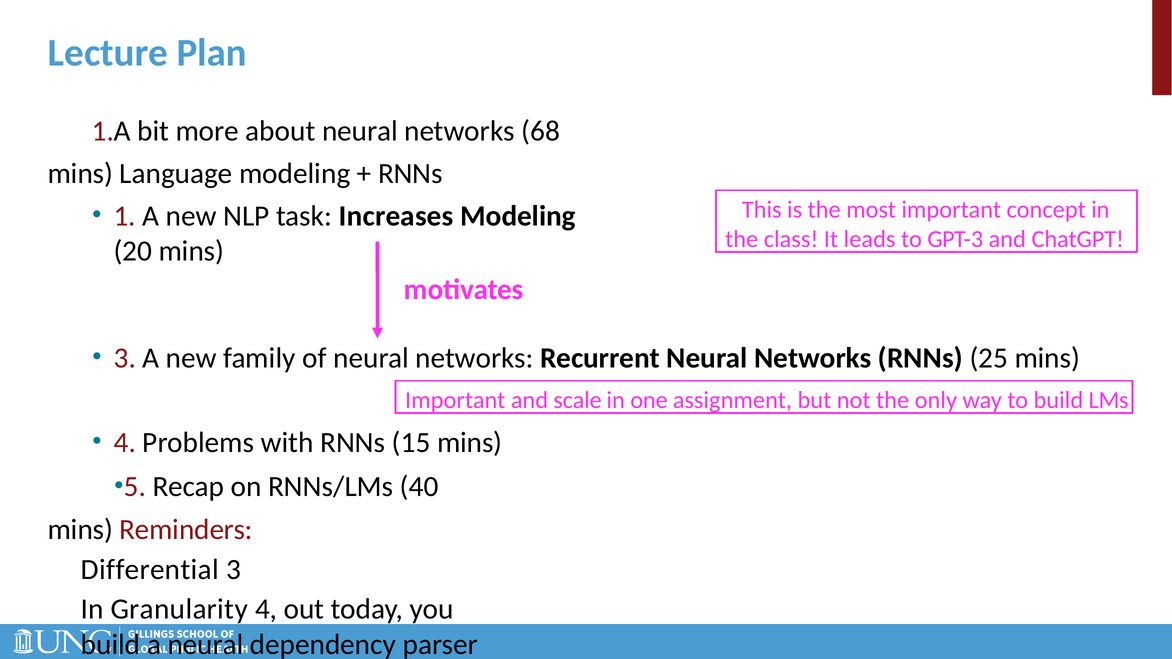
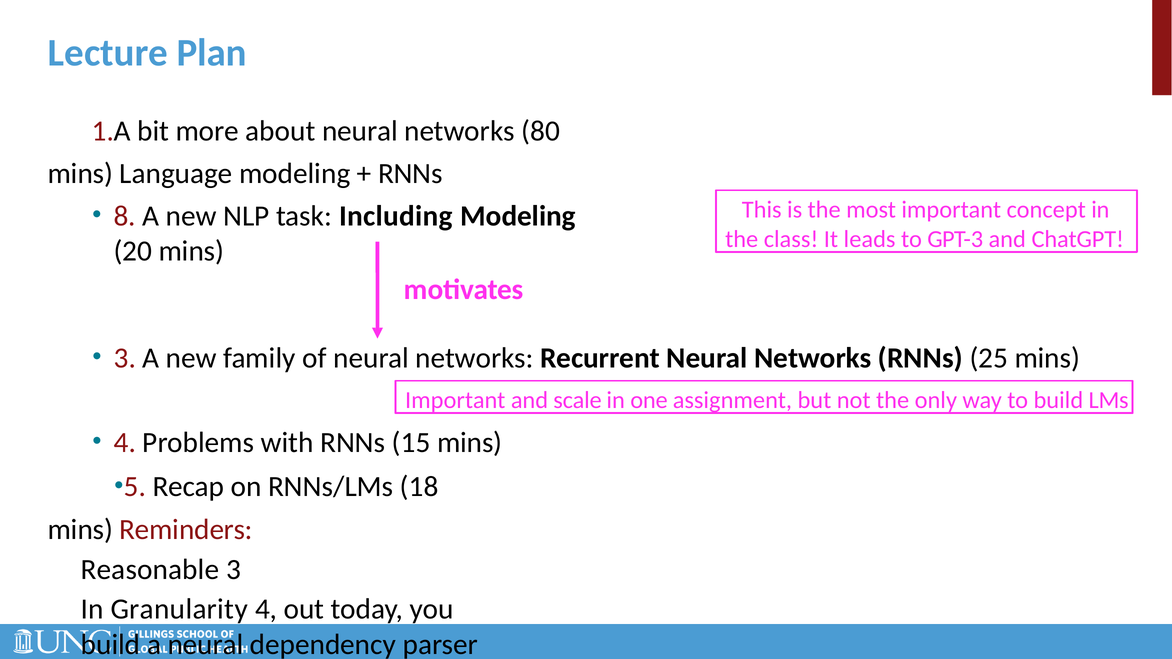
68: 68 -> 80
1: 1 -> 8
Increases: Increases -> Including
40: 40 -> 18
Differential: Differential -> Reasonable
